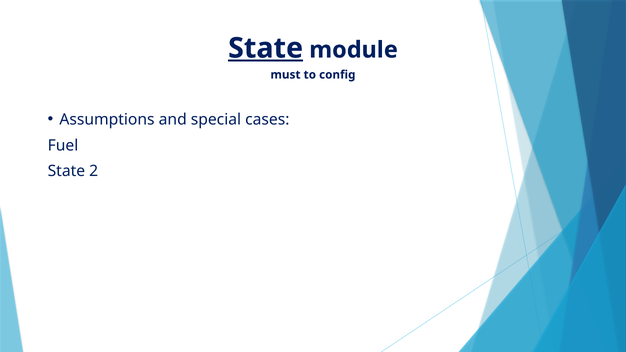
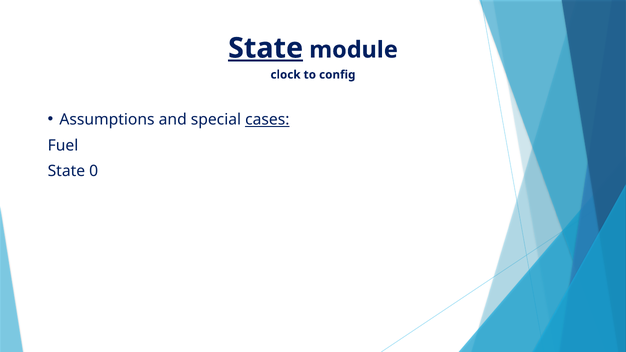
must: must -> clock
cases underline: none -> present
2: 2 -> 0
